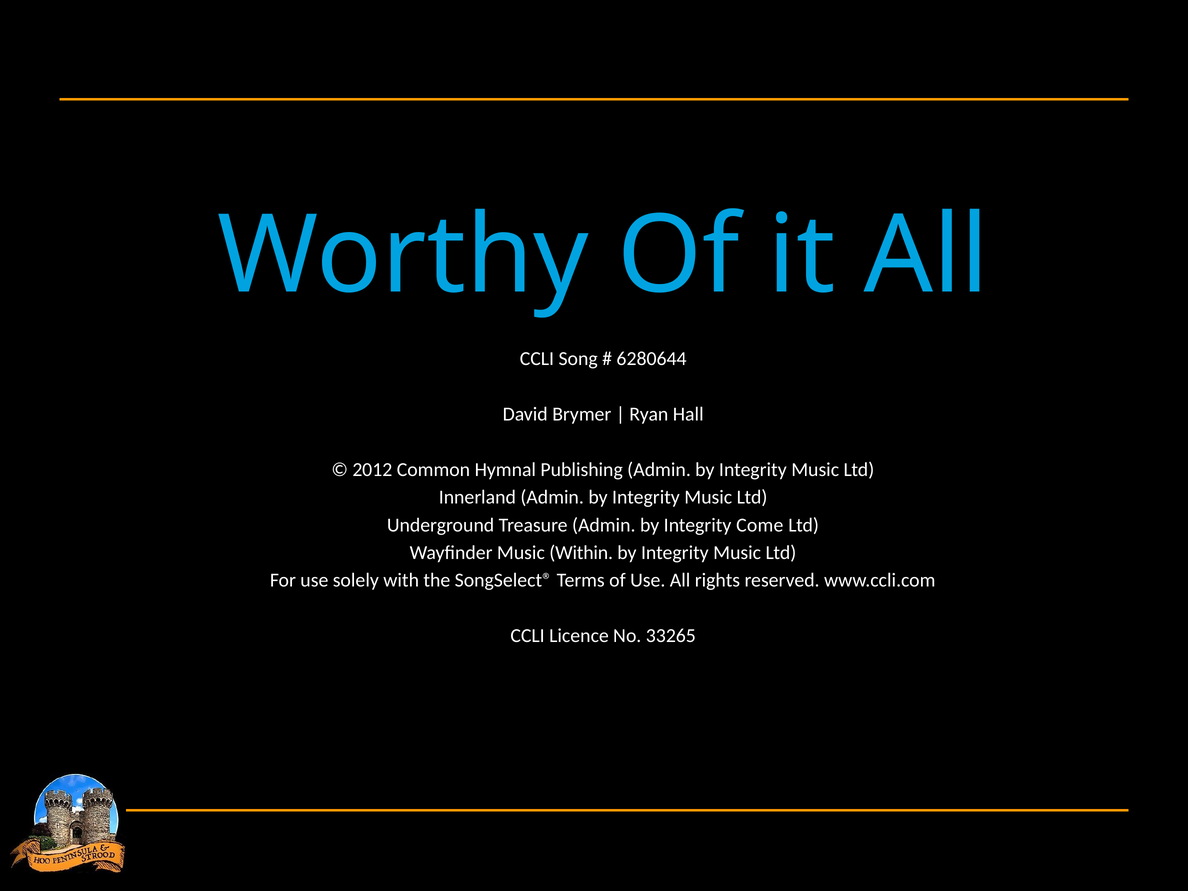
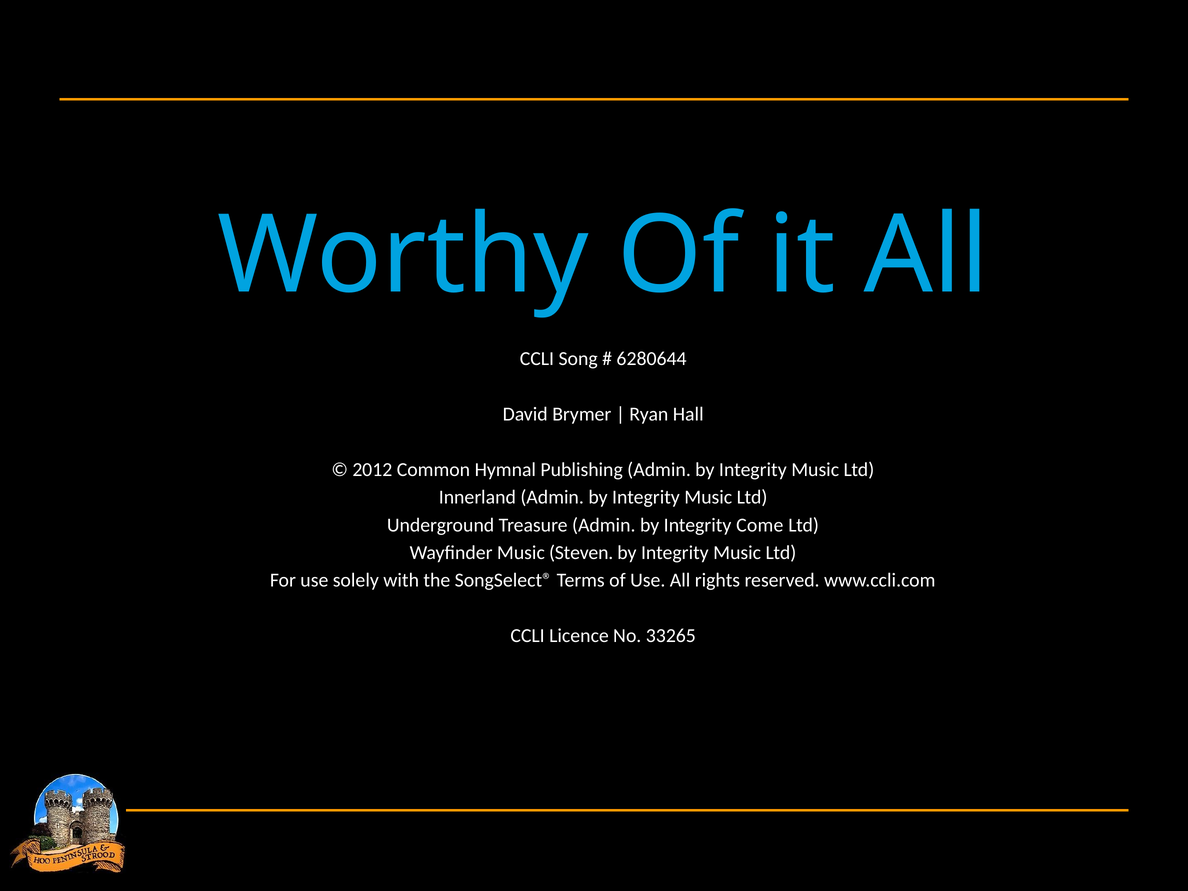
Within: Within -> Steven
